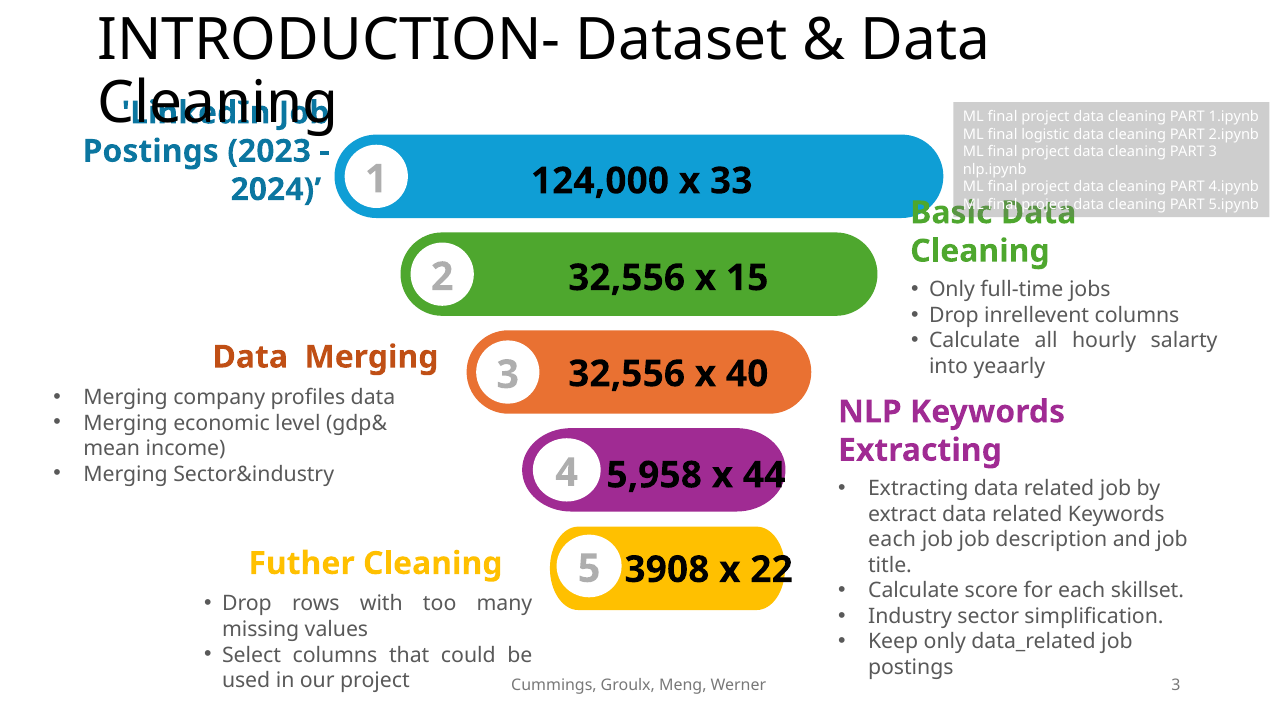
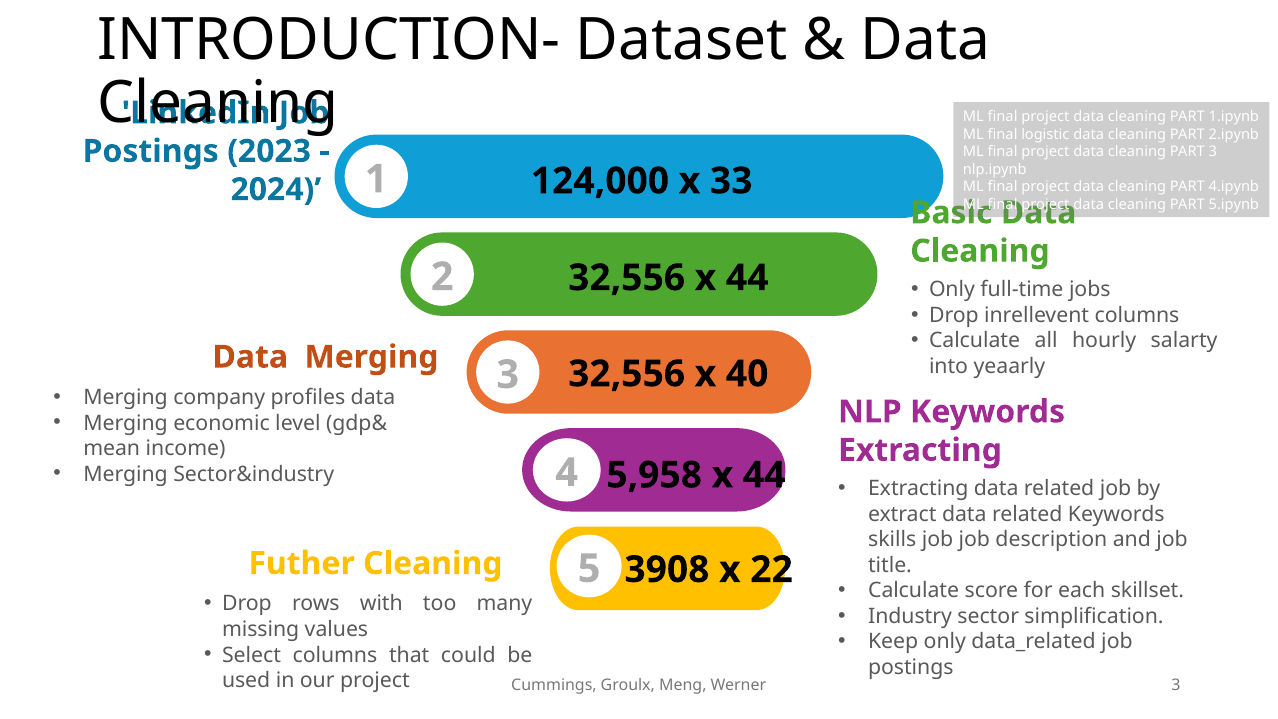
32,556 x 15: 15 -> 44
each at (892, 540): each -> skills
